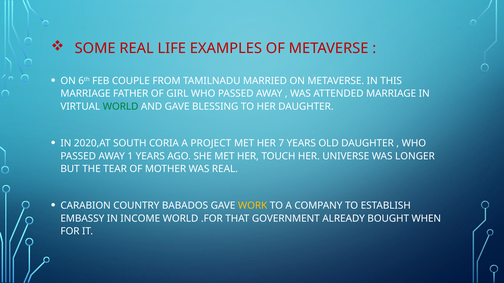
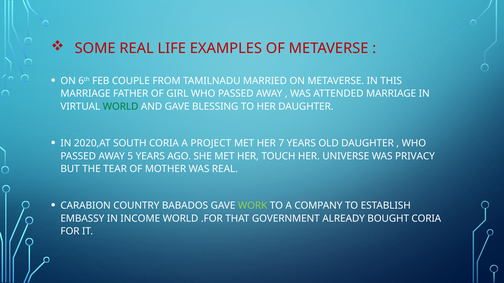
1: 1 -> 5
LONGER: LONGER -> PRIVACY
WORK colour: yellow -> light green
BOUGHT WHEN: WHEN -> CORIA
